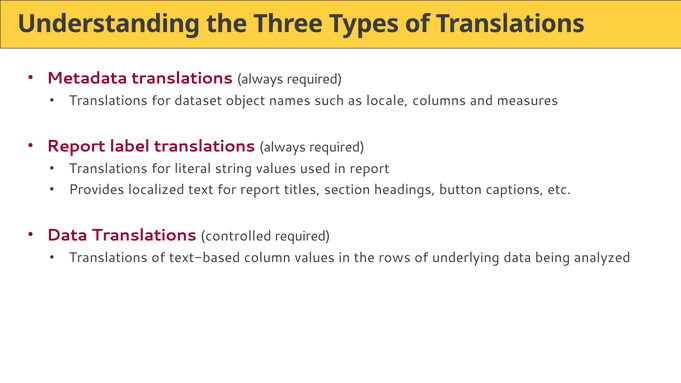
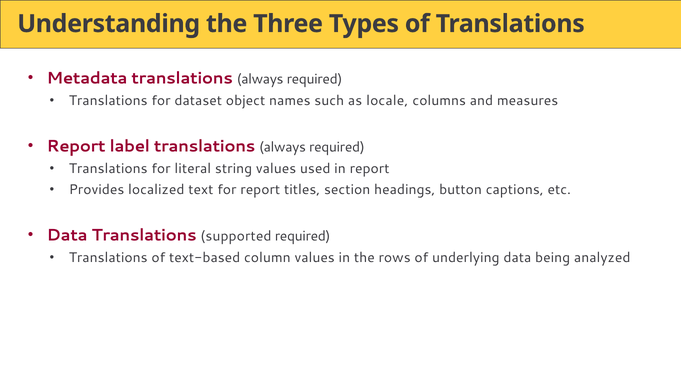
controlled: controlled -> supported
